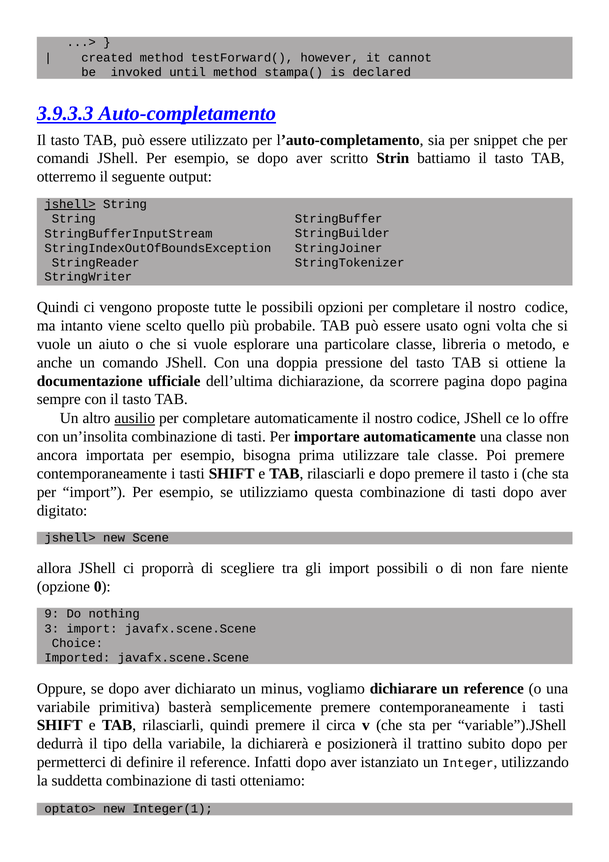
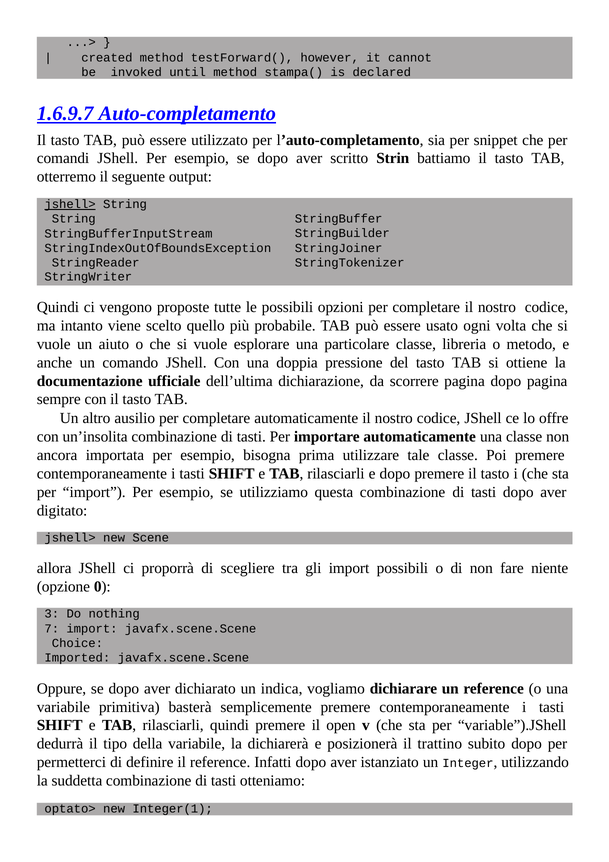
3.9.3.3: 3.9.3.3 -> 1.6.9.7
ausilio underline: present -> none
9: 9 -> 3
3: 3 -> 7
minus: minus -> indica
circa: circa -> open
